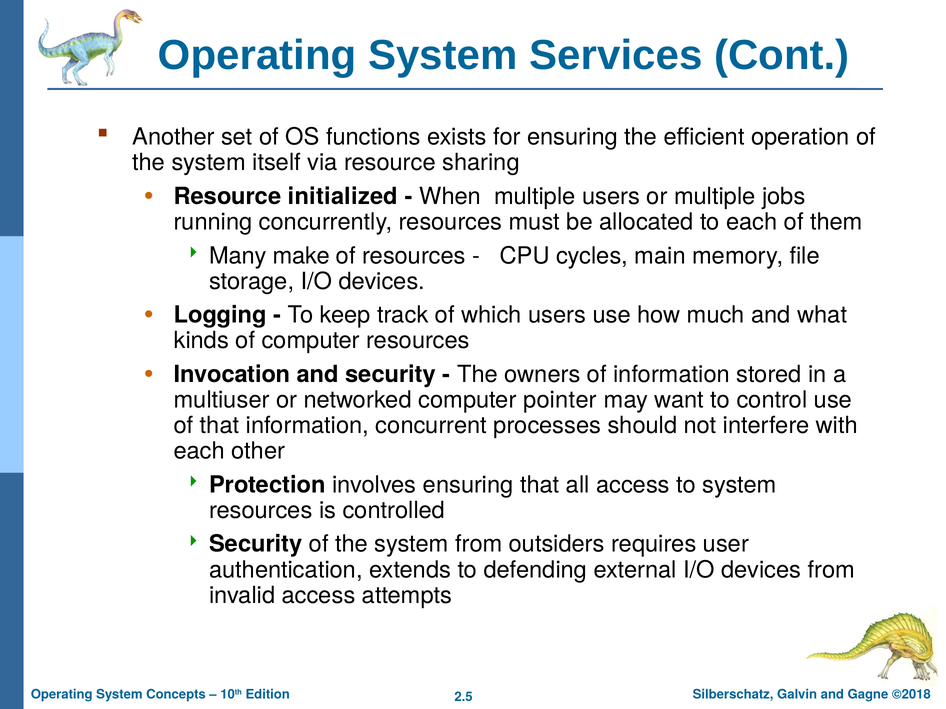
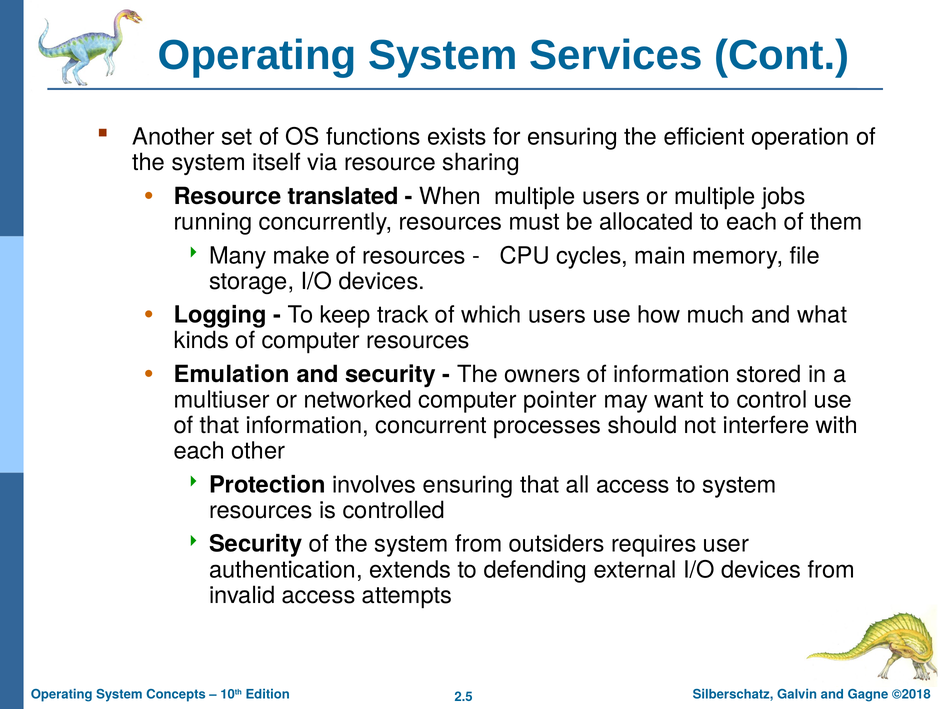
initialized: initialized -> translated
Invocation: Invocation -> Emulation
